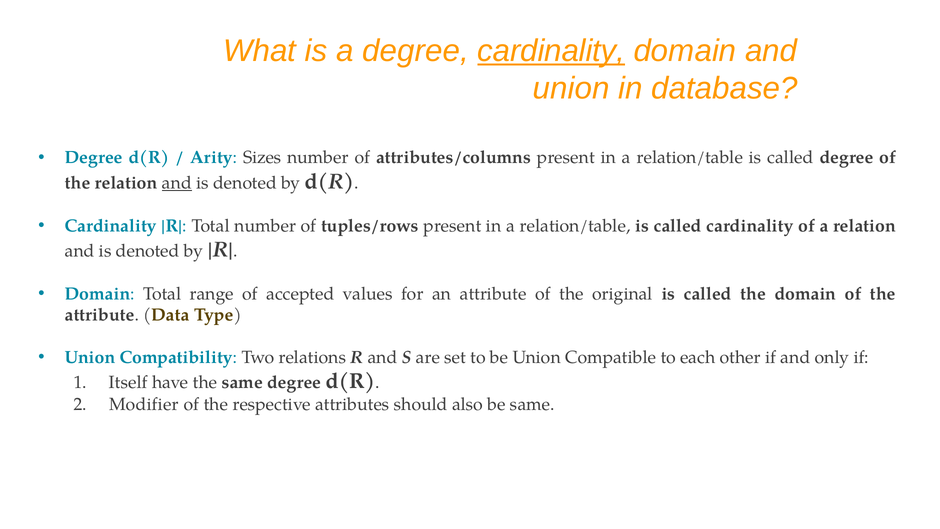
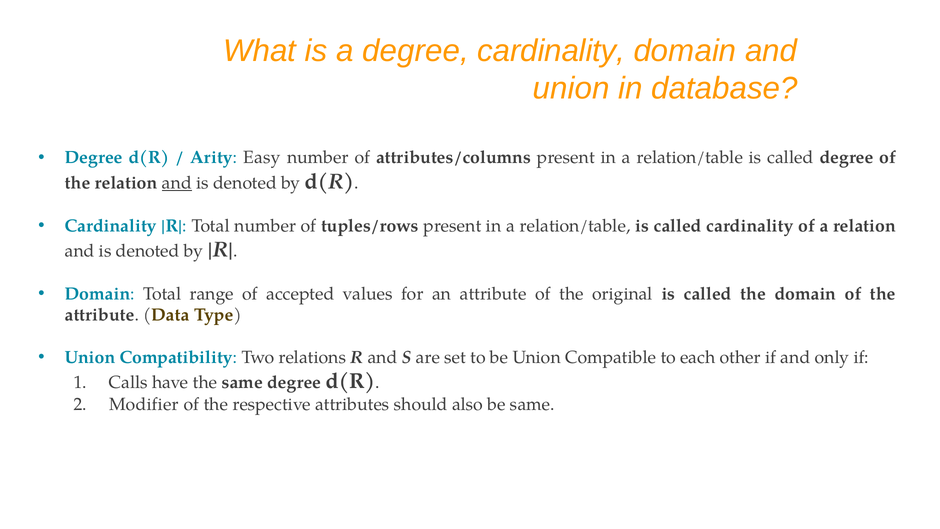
cardinality at (551, 51) underline: present -> none
Sizes: Sizes -> Easy
Itself: Itself -> Calls
